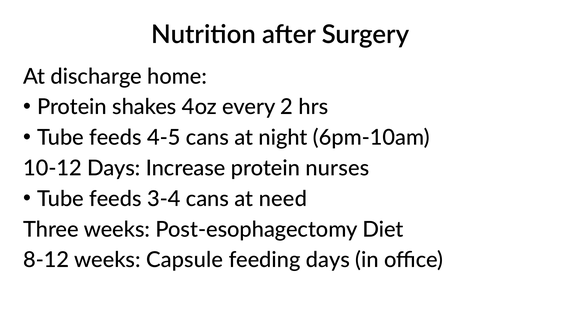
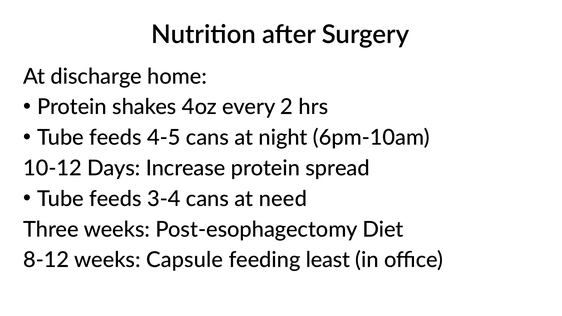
nurses: nurses -> spread
feeding days: days -> least
